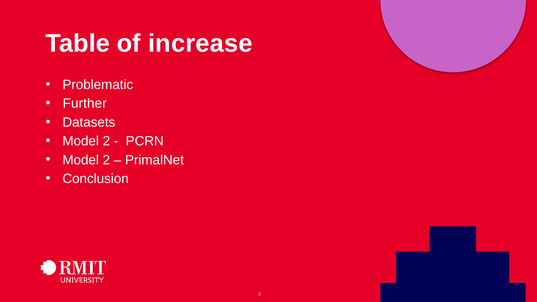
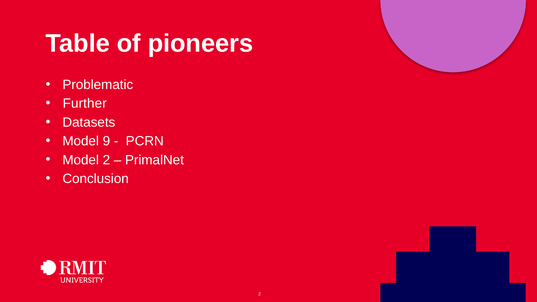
increase: increase -> pioneers
2 at (106, 141): 2 -> 9
